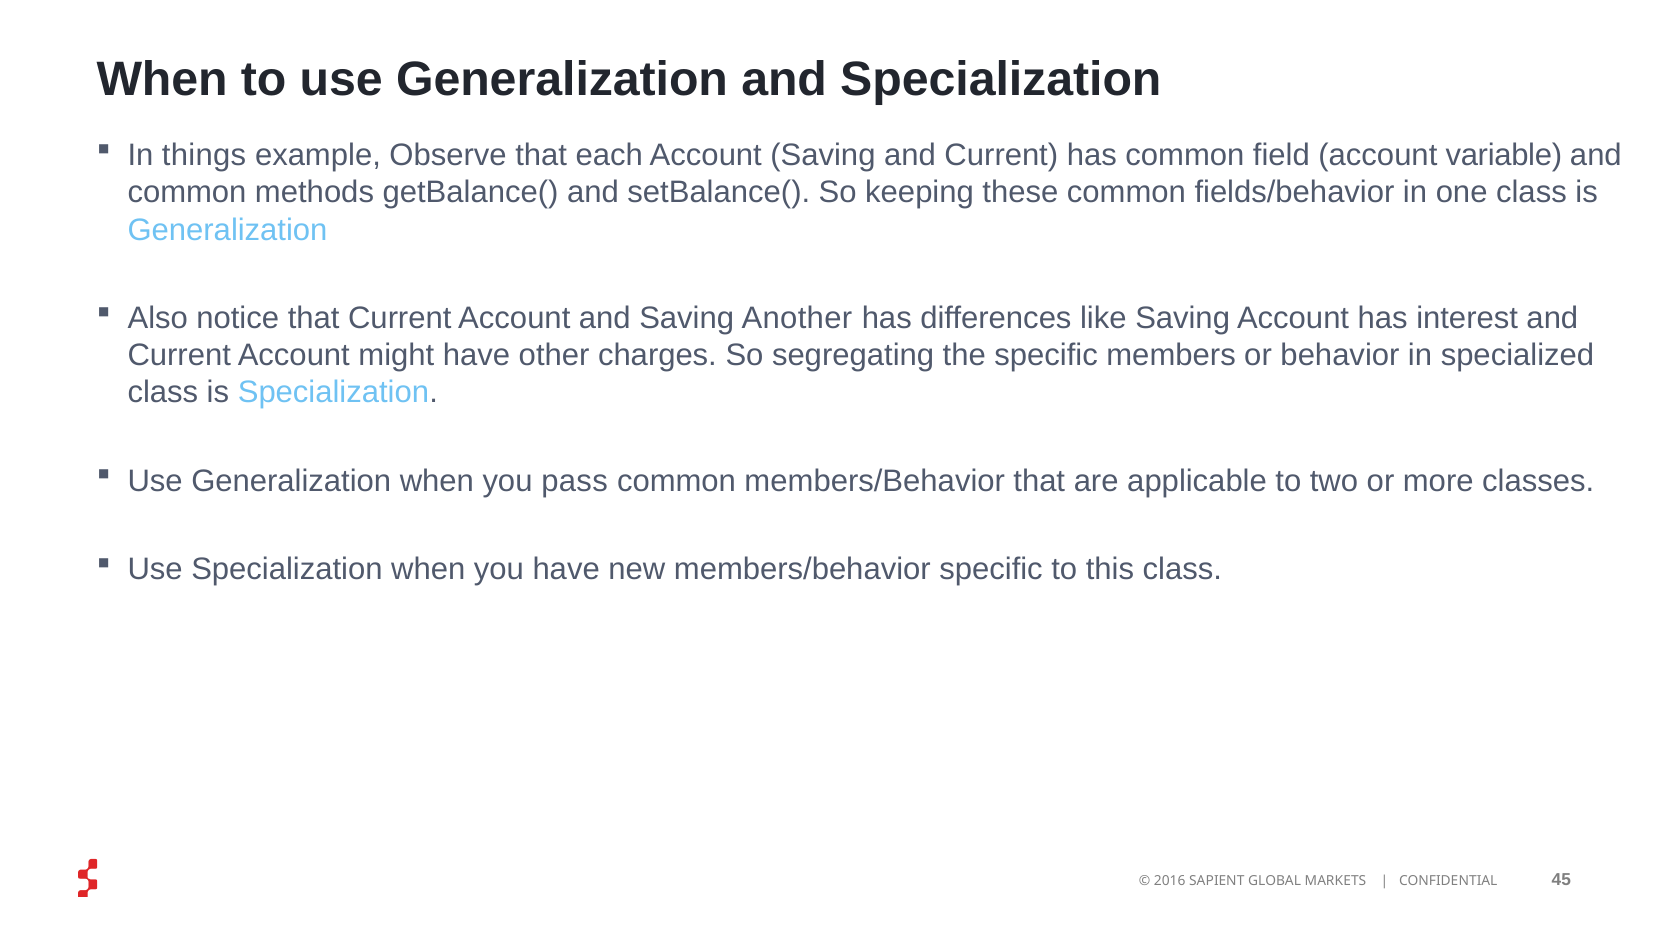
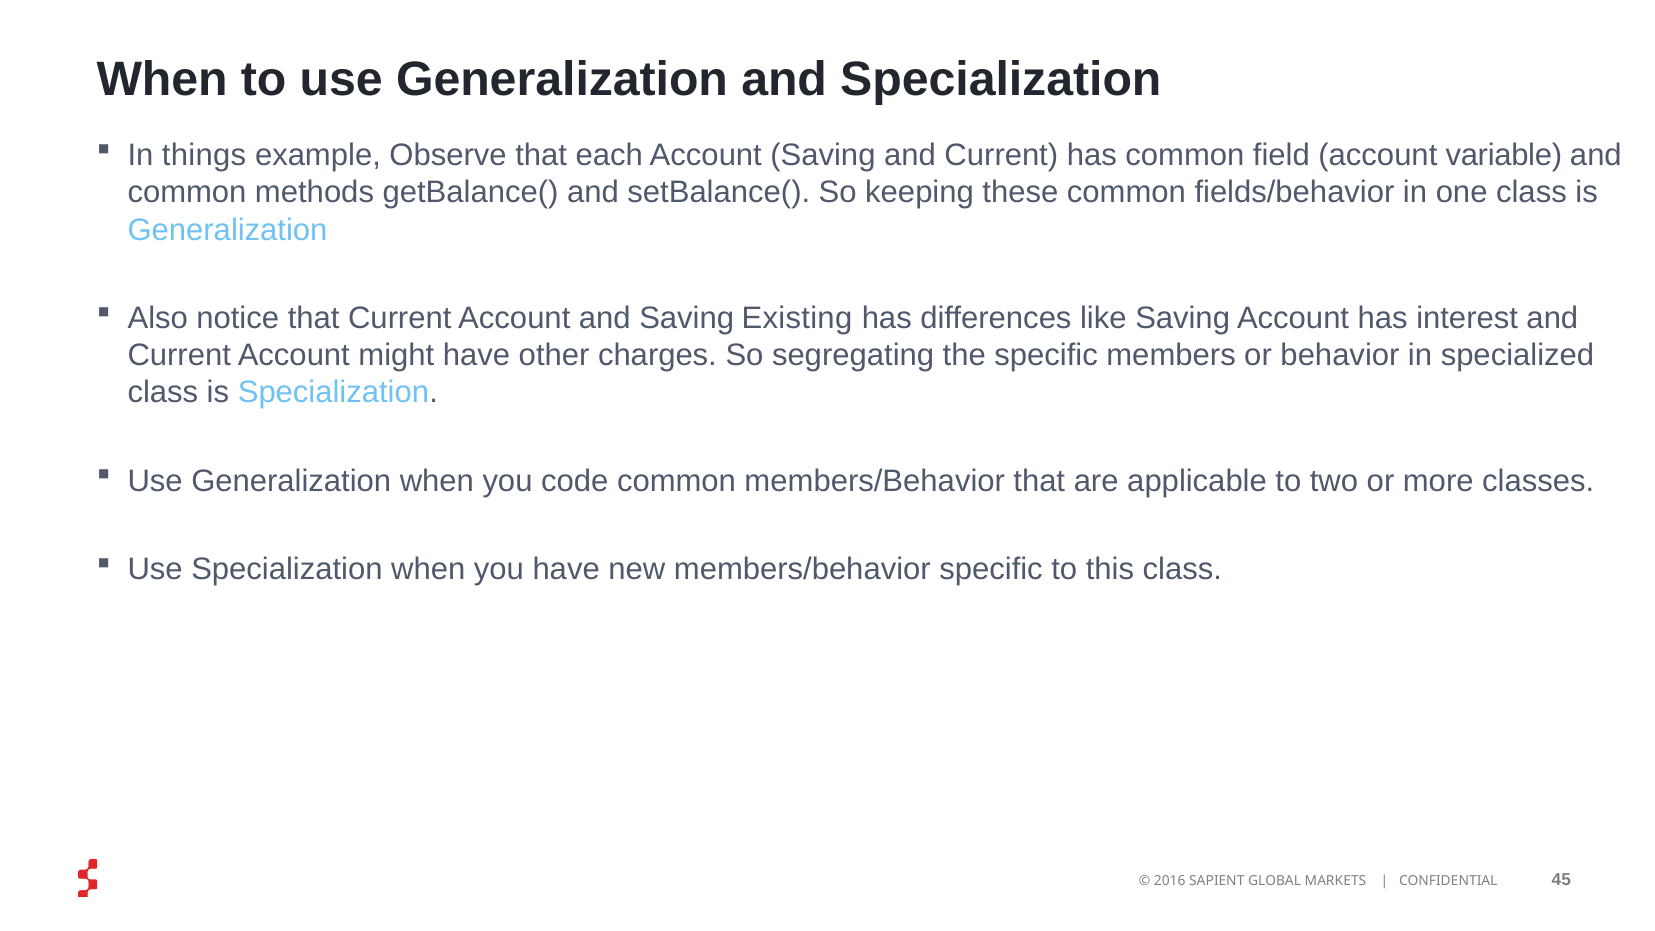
Another: Another -> Existing
pass: pass -> code
